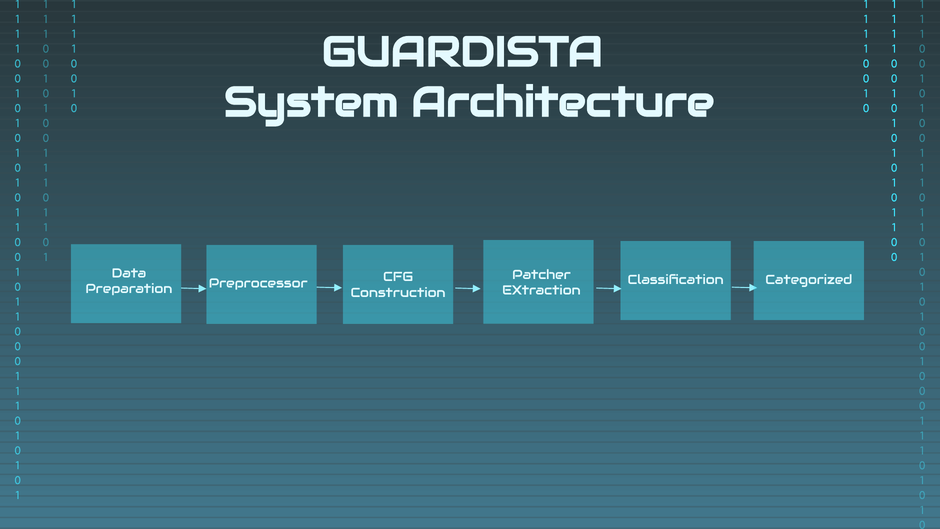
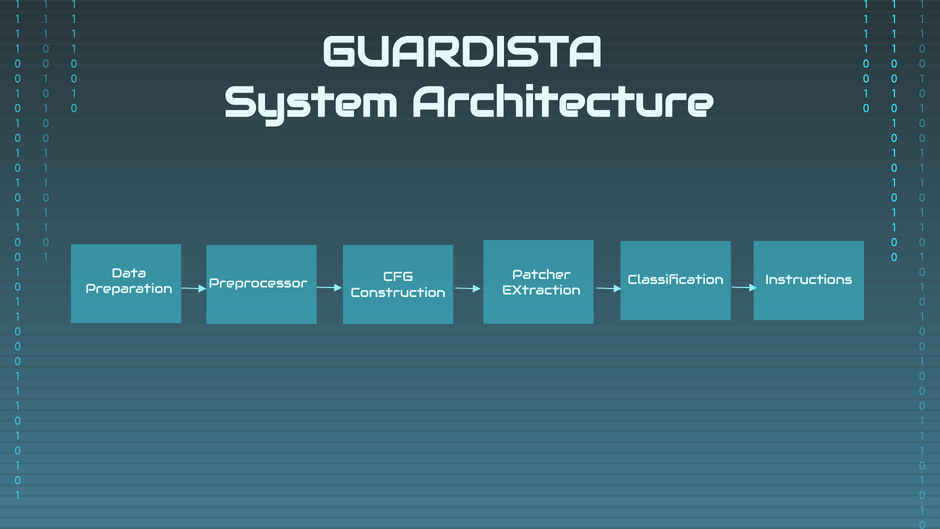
Categorized: Categorized -> Instructions
